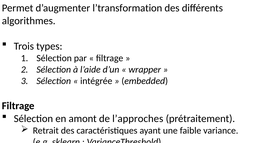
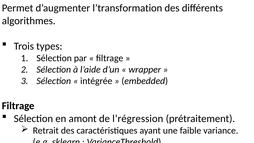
l’approches: l’approches -> l’régression
